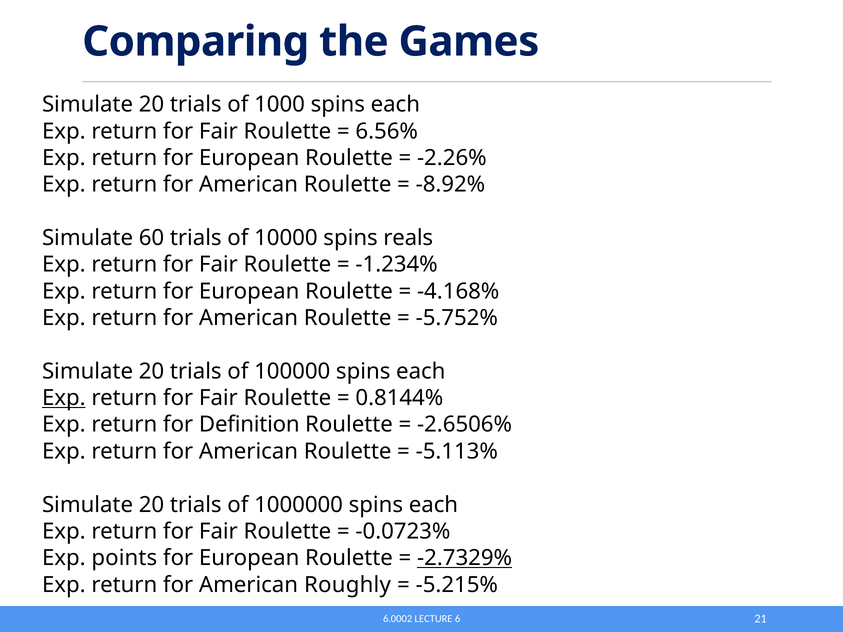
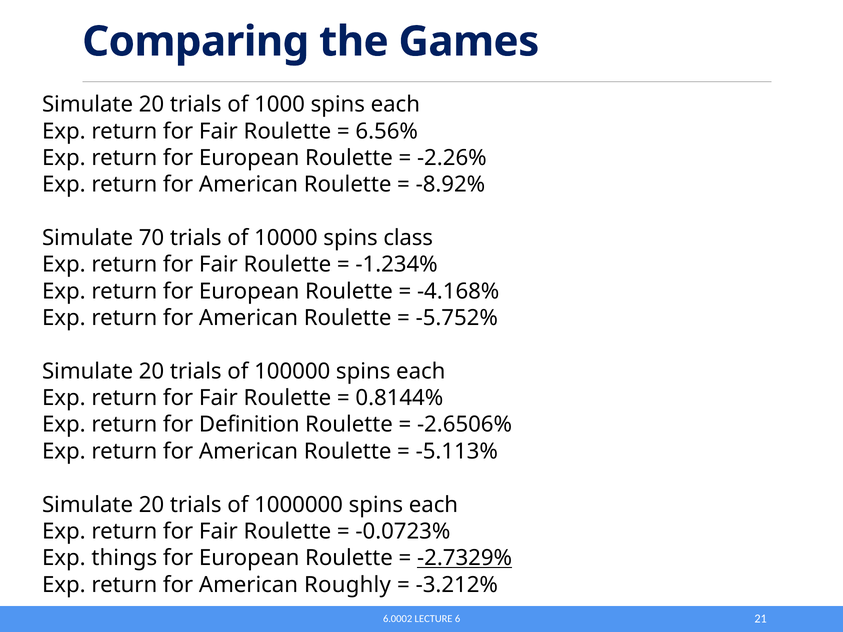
60: 60 -> 70
reals: reals -> class
Exp at (64, 398) underline: present -> none
points: points -> things
-5.215%: -5.215% -> -3.212%
